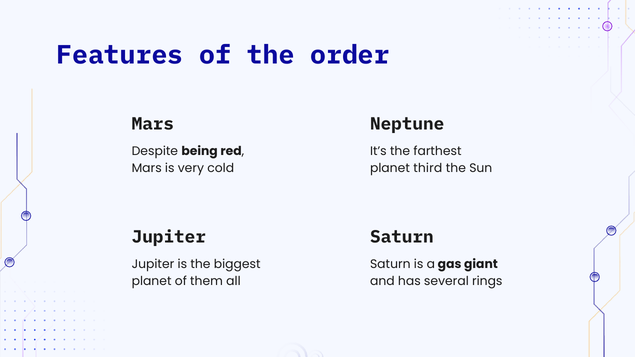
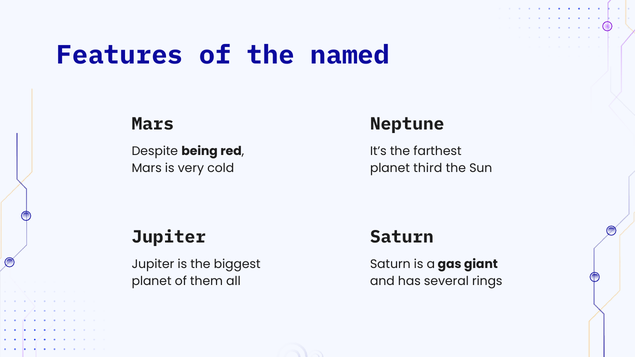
order: order -> named
